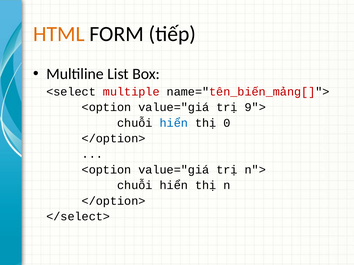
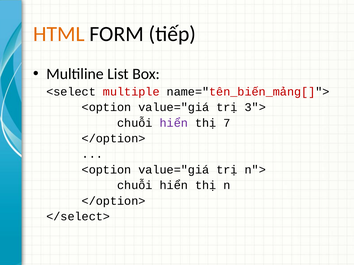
9">: 9"> -> 3">
hiển at (174, 123) colour: blue -> purple
0: 0 -> 7
